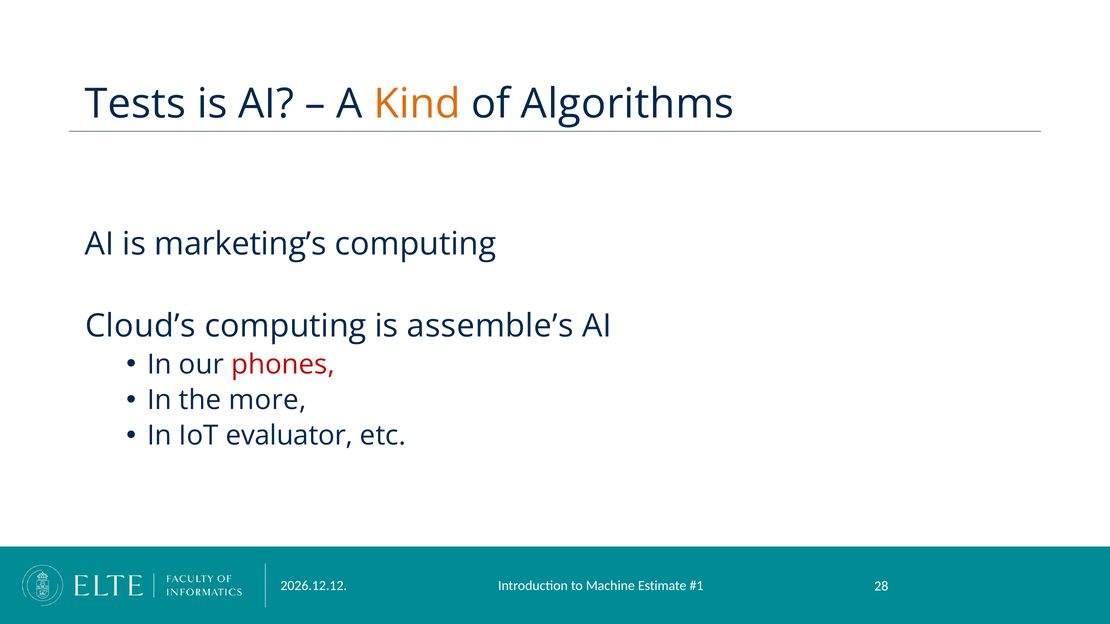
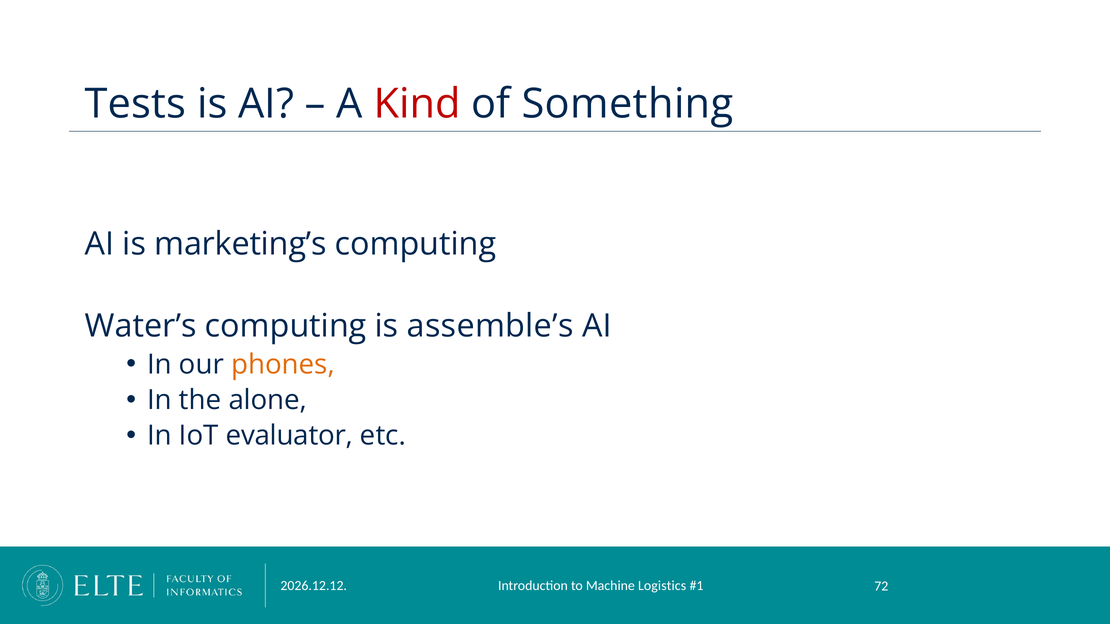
Kind colour: orange -> red
Algorithms: Algorithms -> Something
Cloud’s: Cloud’s -> Water’s
phones colour: red -> orange
more: more -> alone
Estimate: Estimate -> Logistics
28: 28 -> 72
